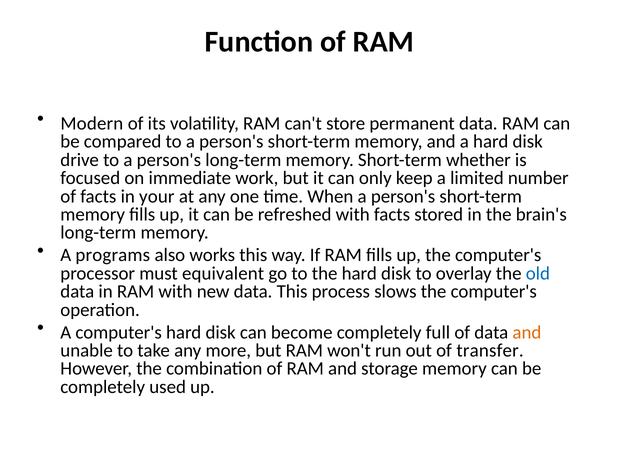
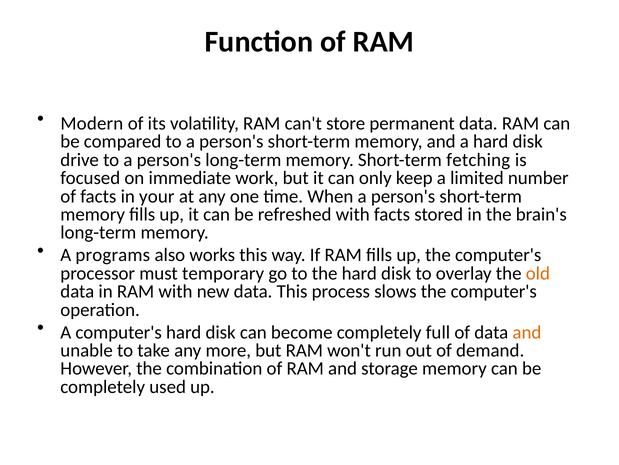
whether: whether -> fetching
equivalent: equivalent -> temporary
old colour: blue -> orange
transfer: transfer -> demand
